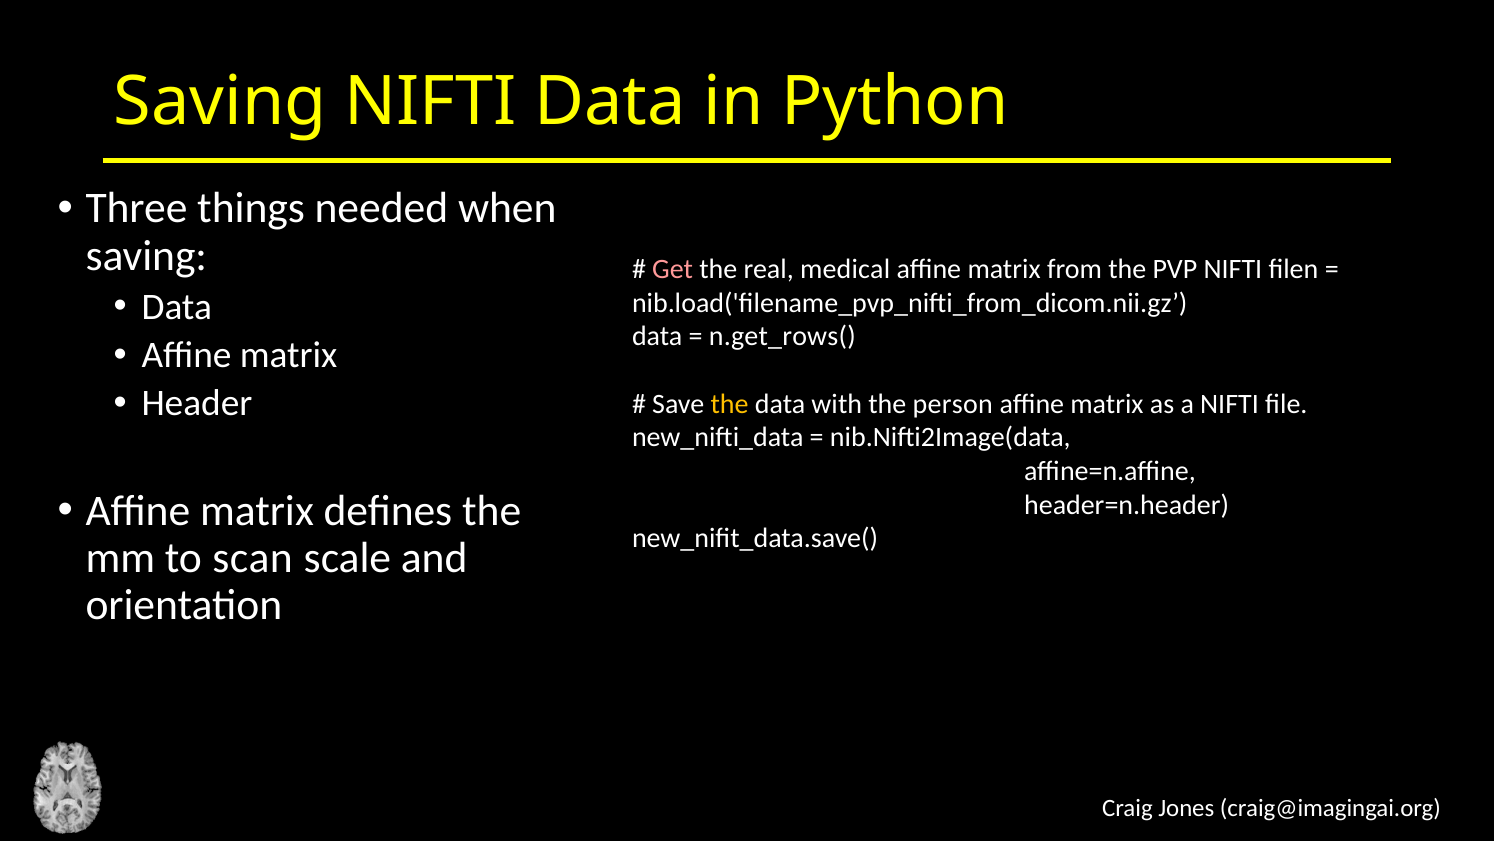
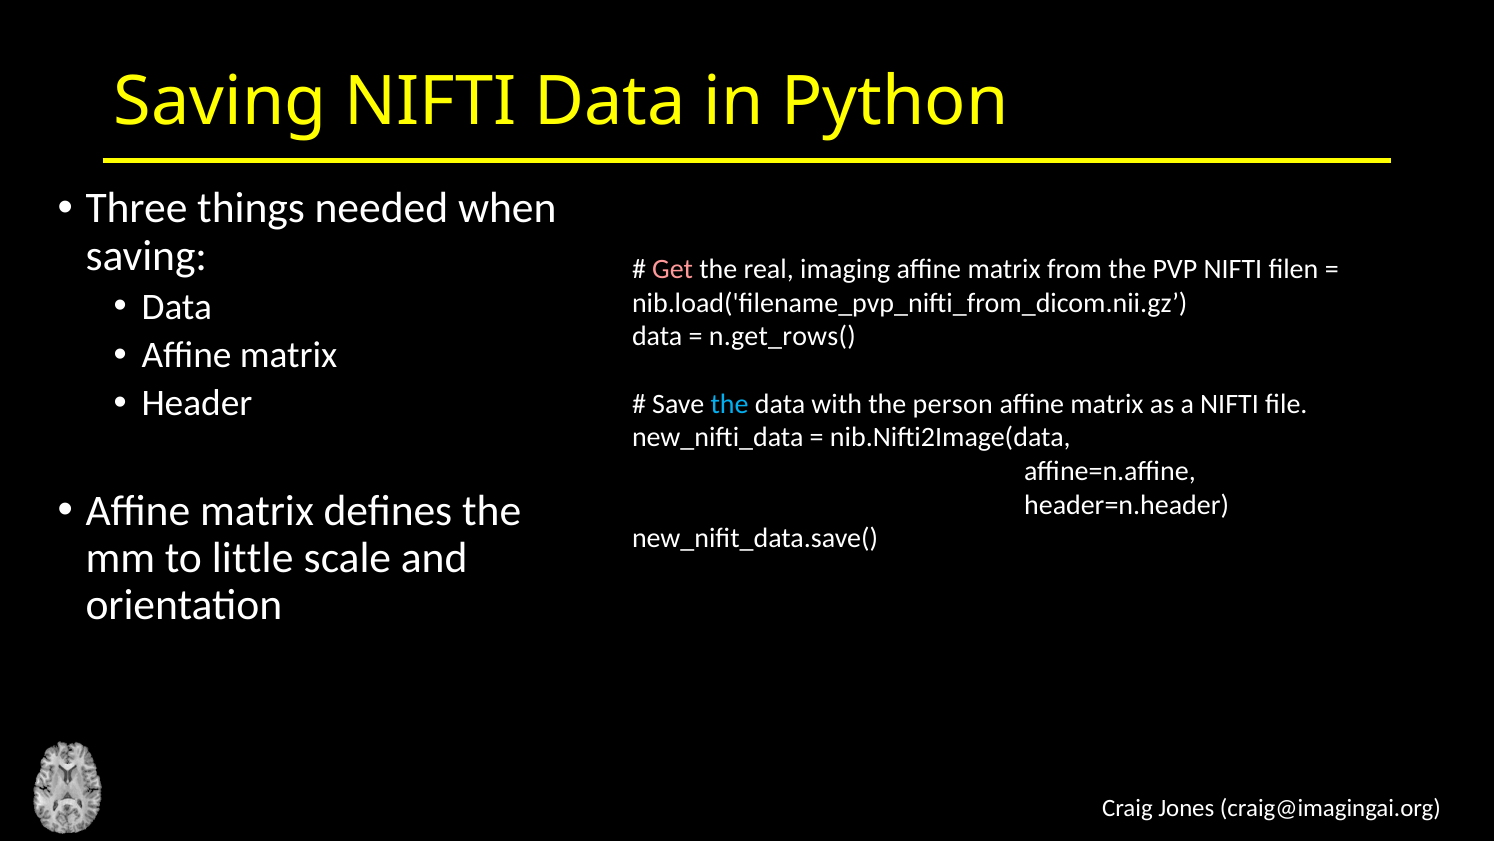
medical: medical -> imaging
the at (730, 404) colour: yellow -> light blue
scan: scan -> little
